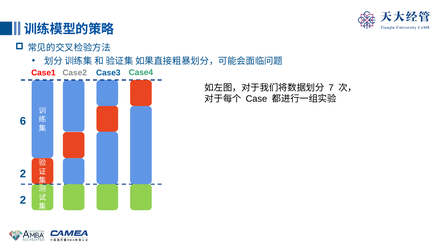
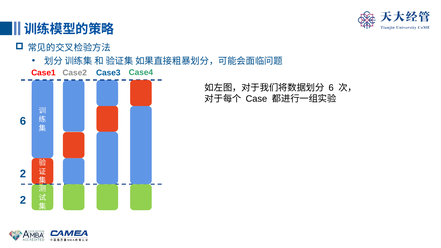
7 at (331, 88): 7 -> 6
